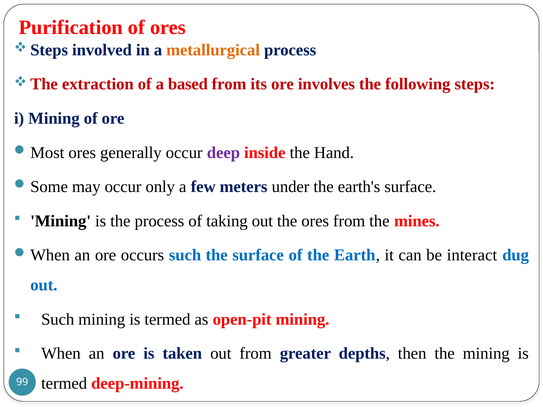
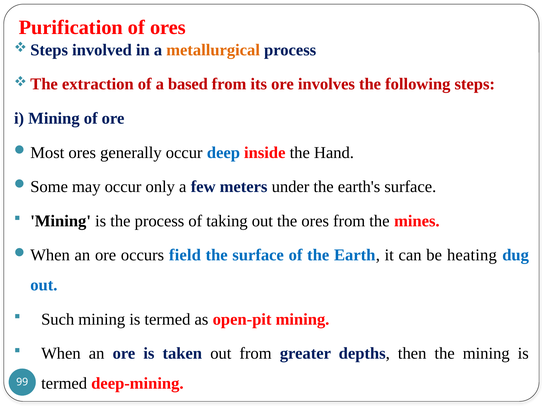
deep colour: purple -> blue
occurs such: such -> field
interact: interact -> heating
